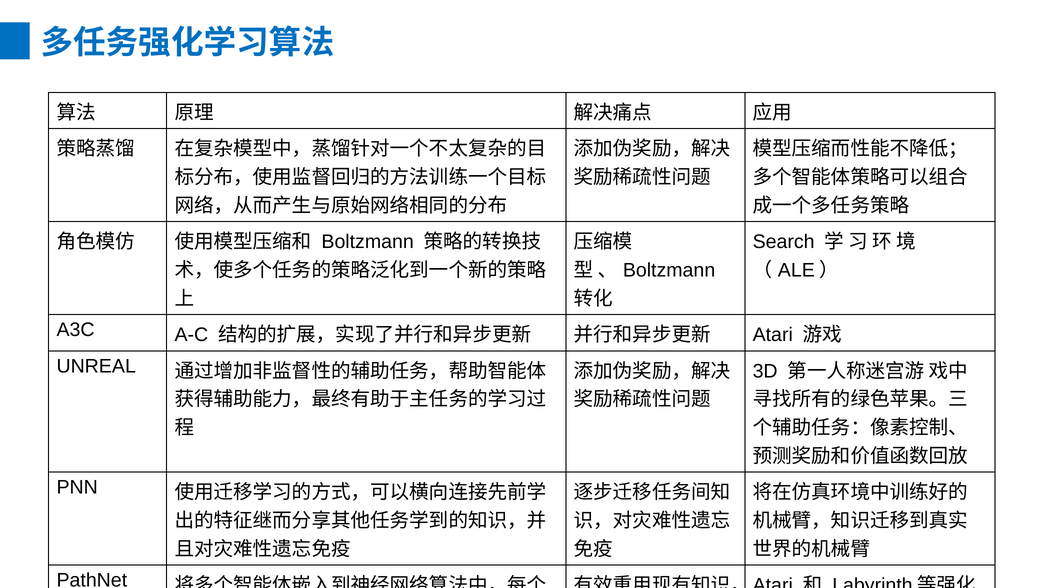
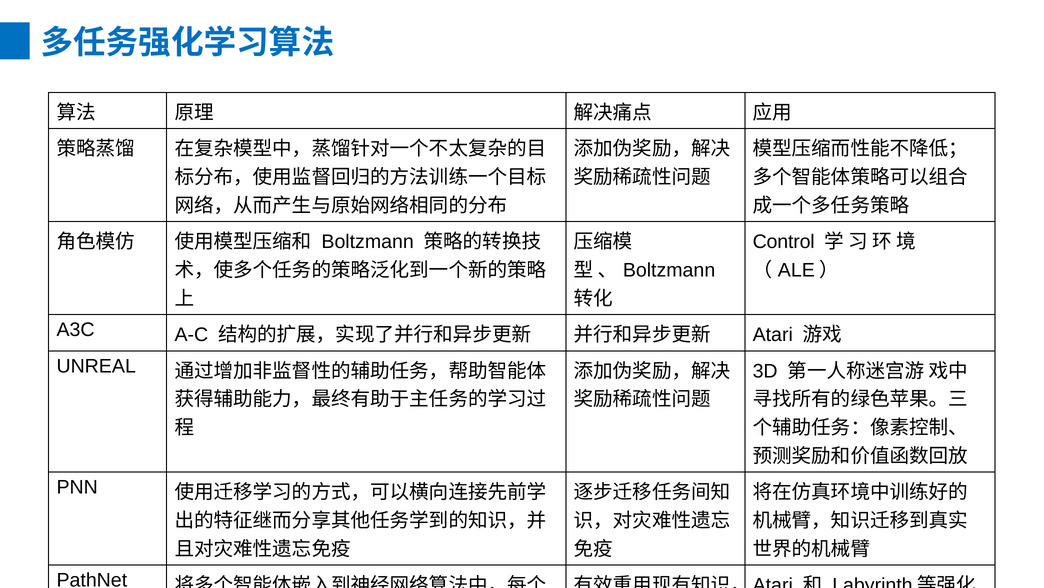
Search: Search -> Control
